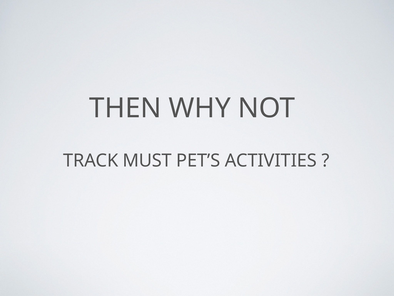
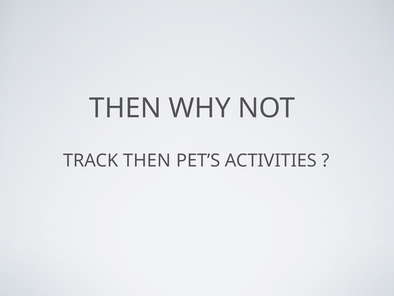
TRACK MUST: MUST -> THEN
